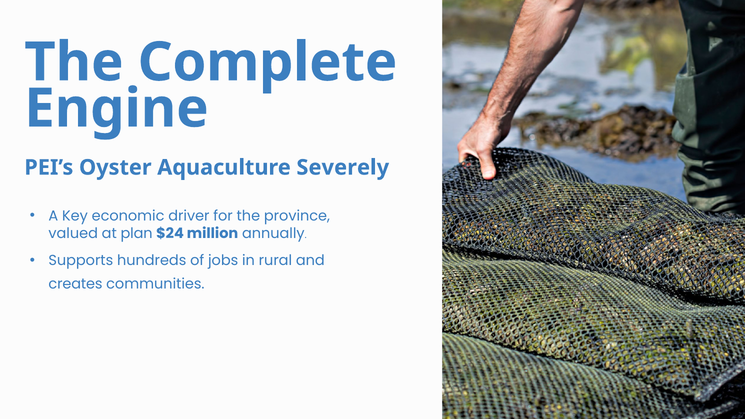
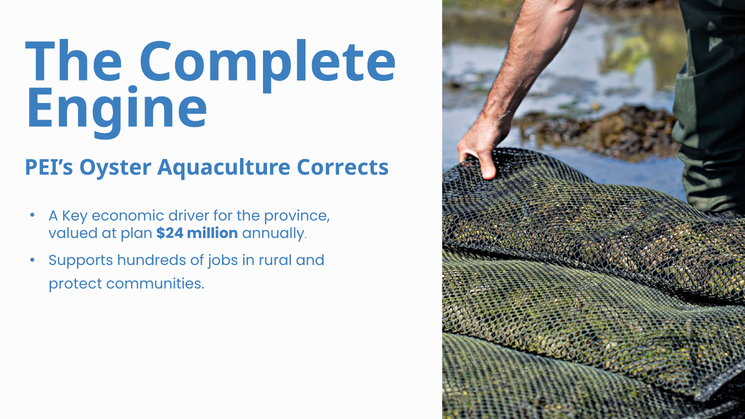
Severely: Severely -> Corrects
creates: creates -> protect
